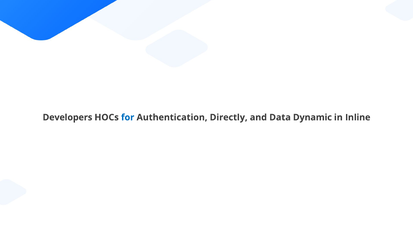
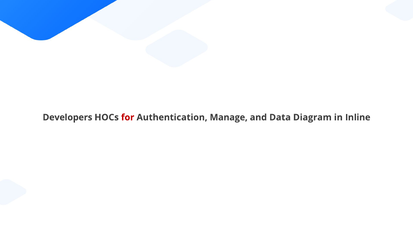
for colour: blue -> red
Directly: Directly -> Manage
Dynamic: Dynamic -> Diagram
